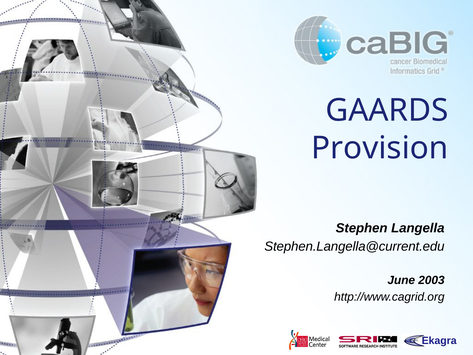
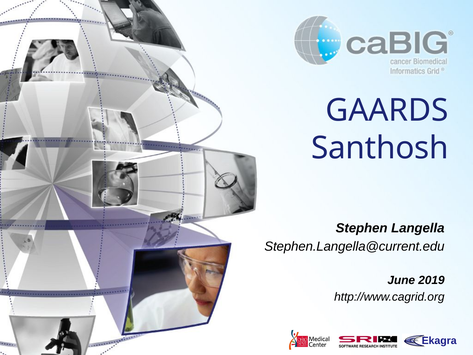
Provision: Provision -> Santhosh
2003: 2003 -> 2019
